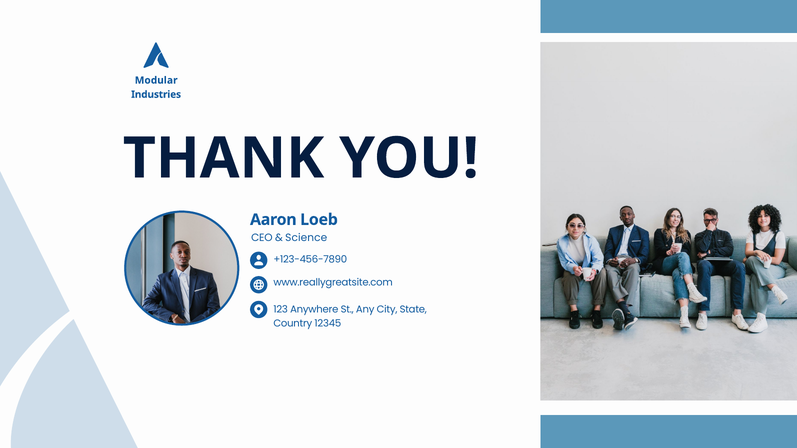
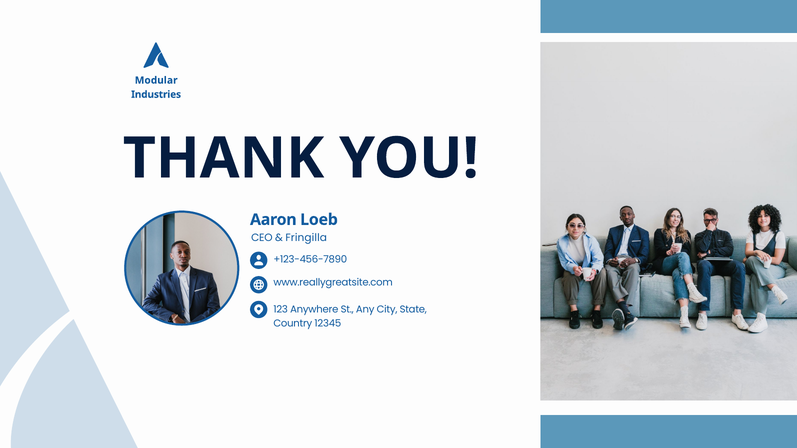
Science: Science -> Fringilla
